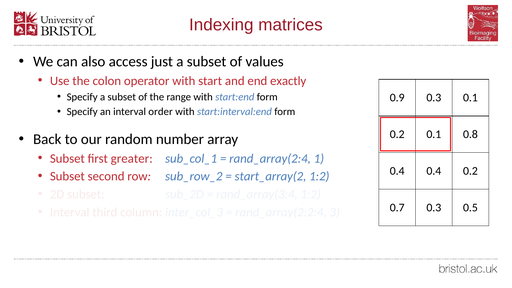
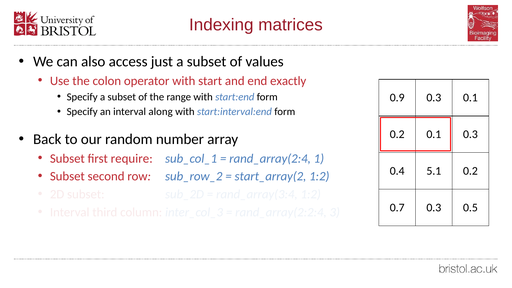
order: order -> along
0.1 0.8: 0.8 -> 0.3
greater: greater -> require
0.4 0.4: 0.4 -> 5.1
